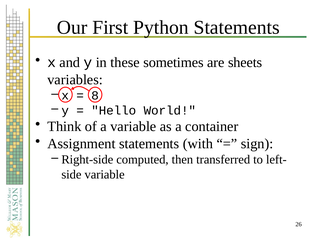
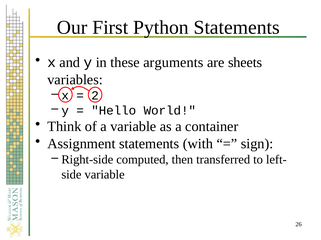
sometimes: sometimes -> arguments
8: 8 -> 2
